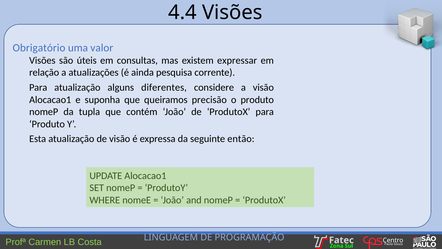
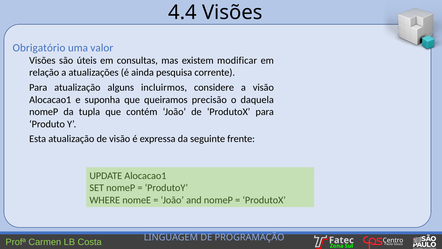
expressar: expressar -> modificar
diferentes: diferentes -> incluirmos
o produto: produto -> daquela
então: então -> frente
